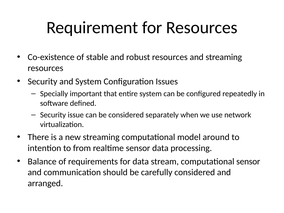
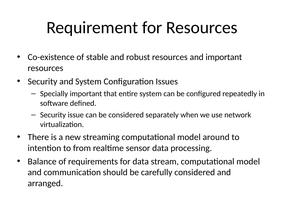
and streaming: streaming -> important
stream computational sensor: sensor -> model
